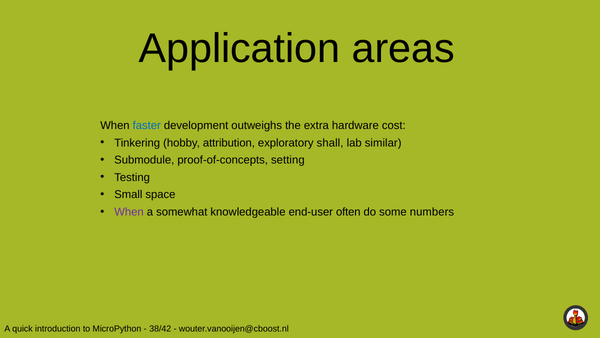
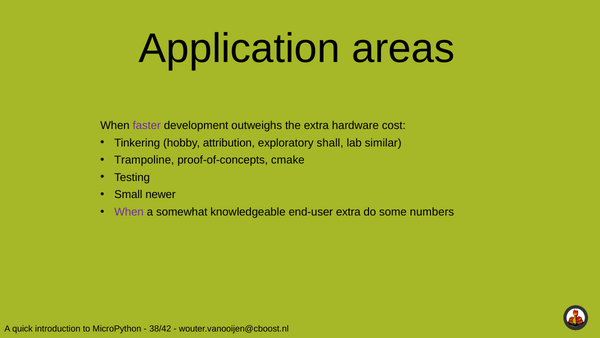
faster colour: blue -> purple
Submodule: Submodule -> Trampoline
setting: setting -> cmake
space: space -> newer
end-user often: often -> extra
